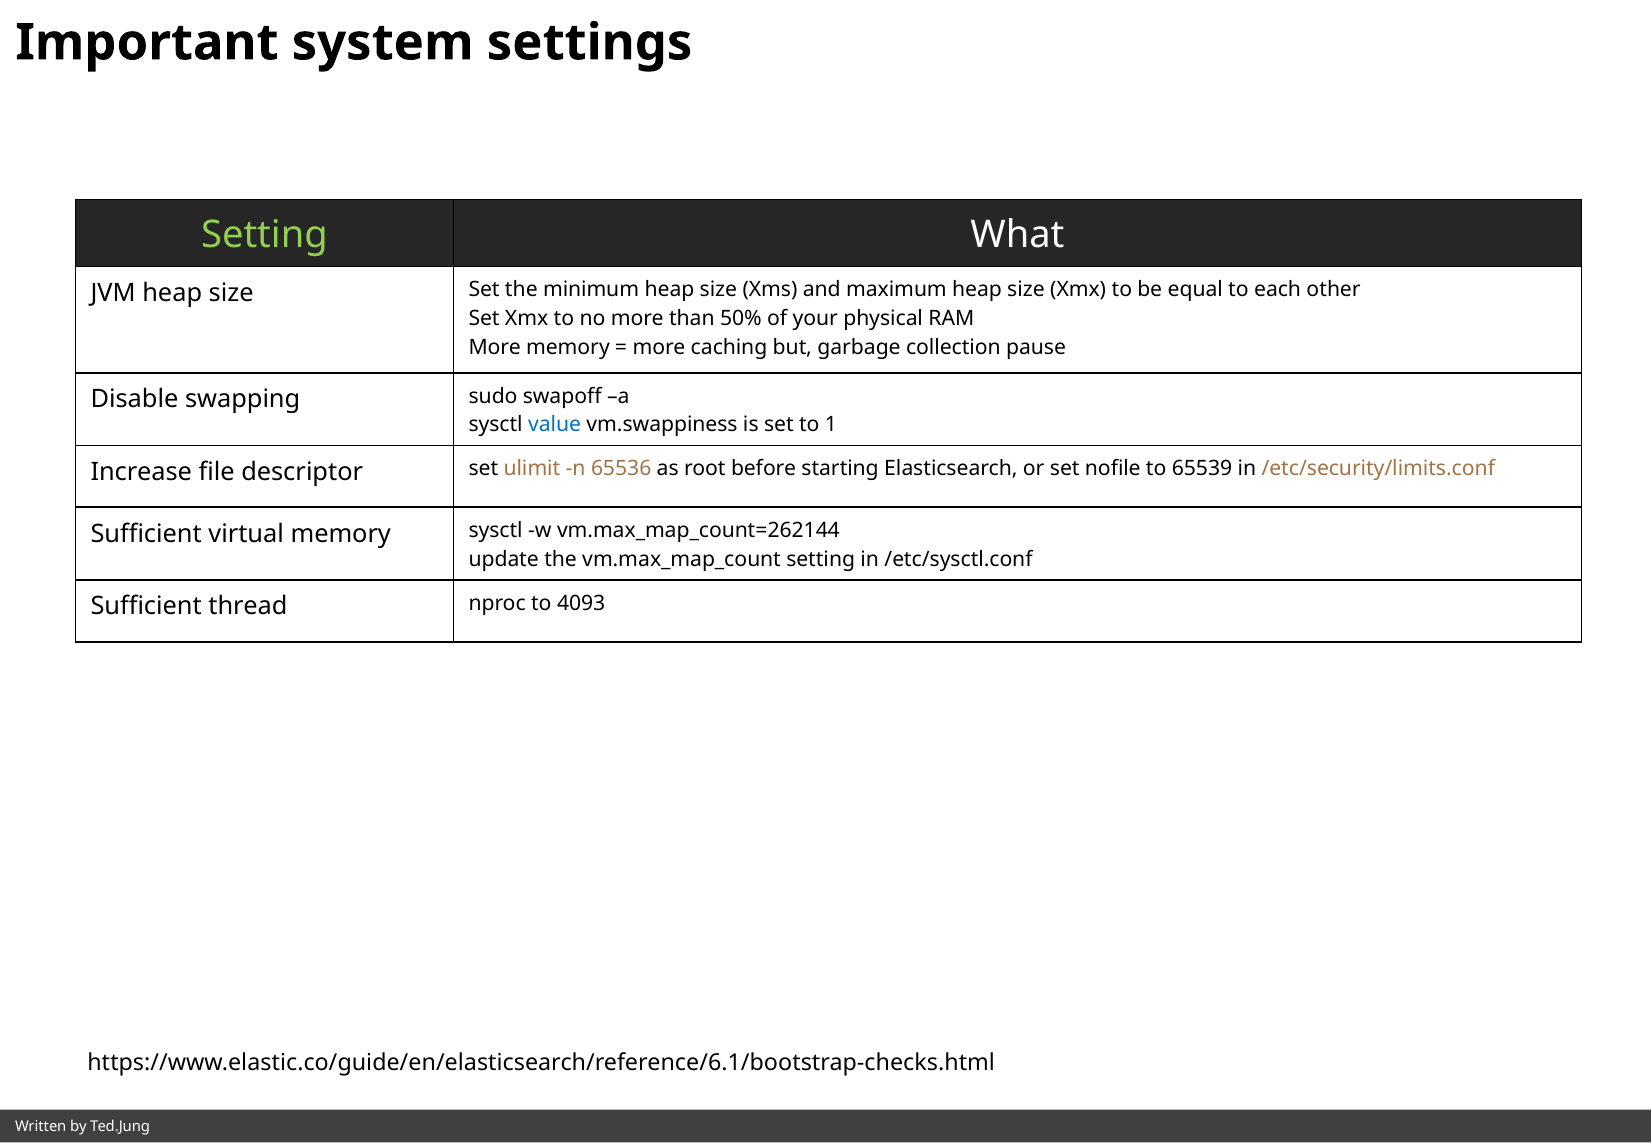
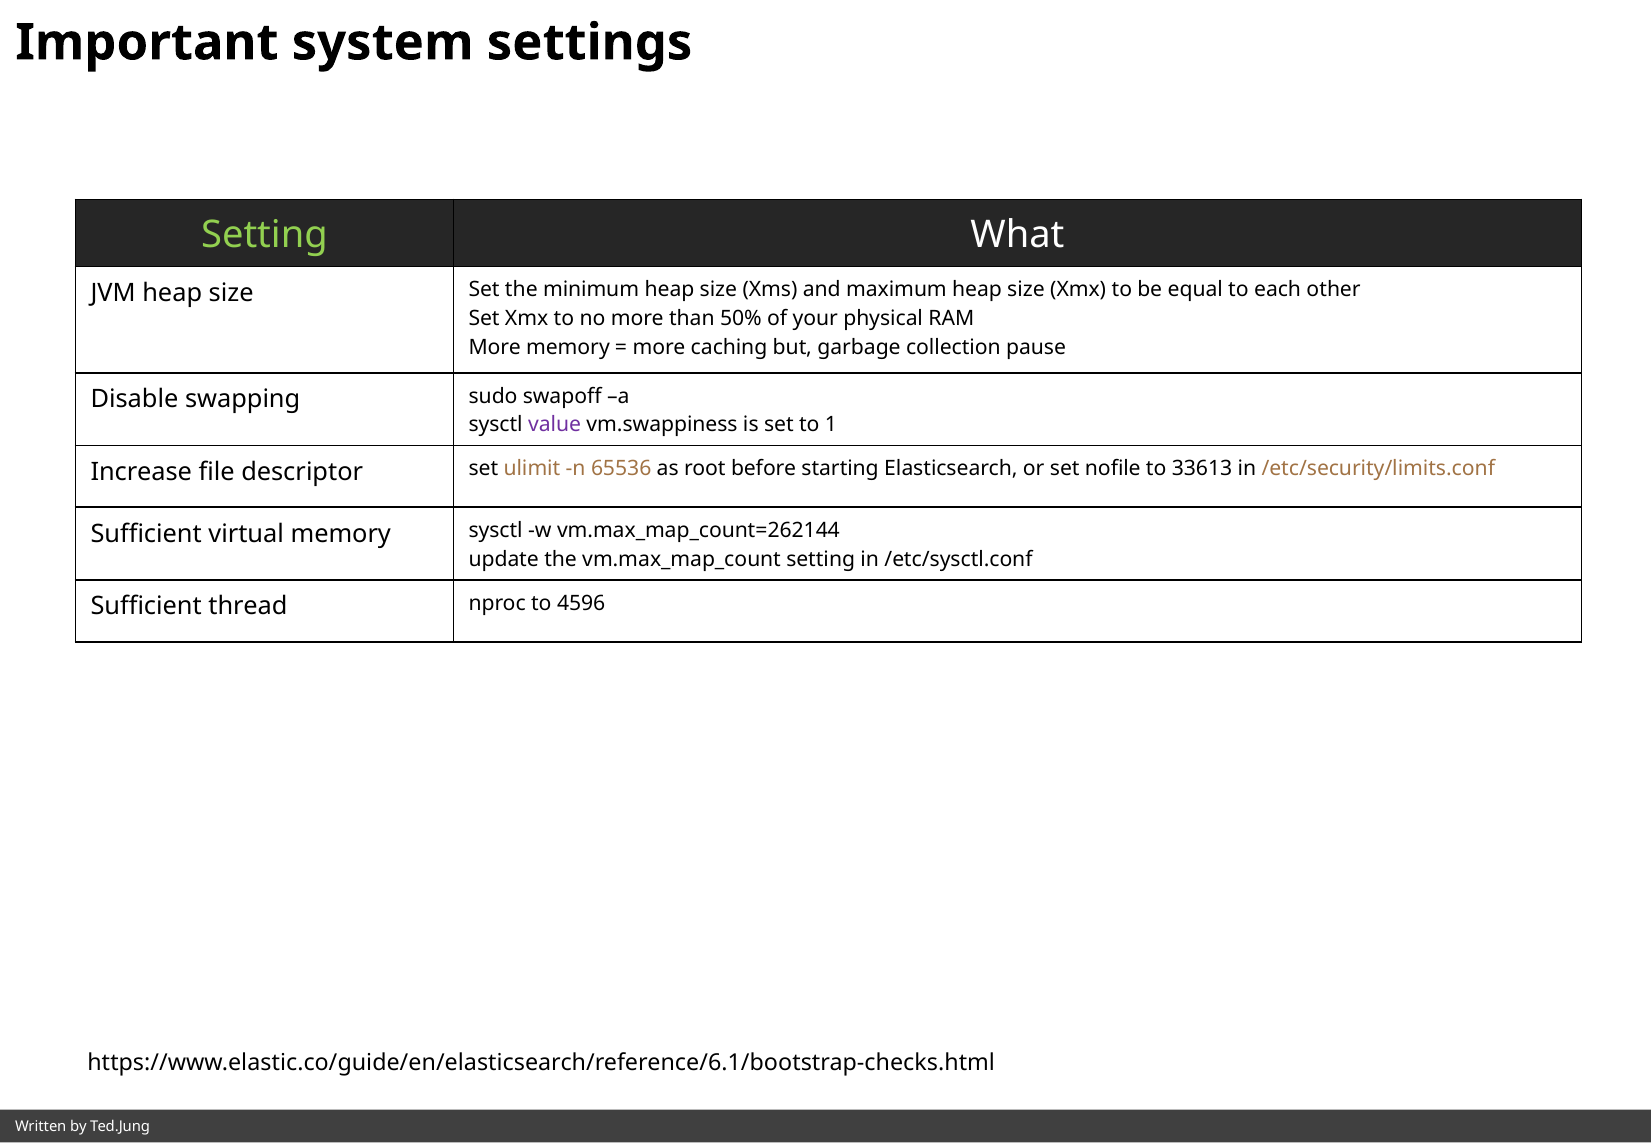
value colour: blue -> purple
65539: 65539 -> 33613
4093: 4093 -> 4596
